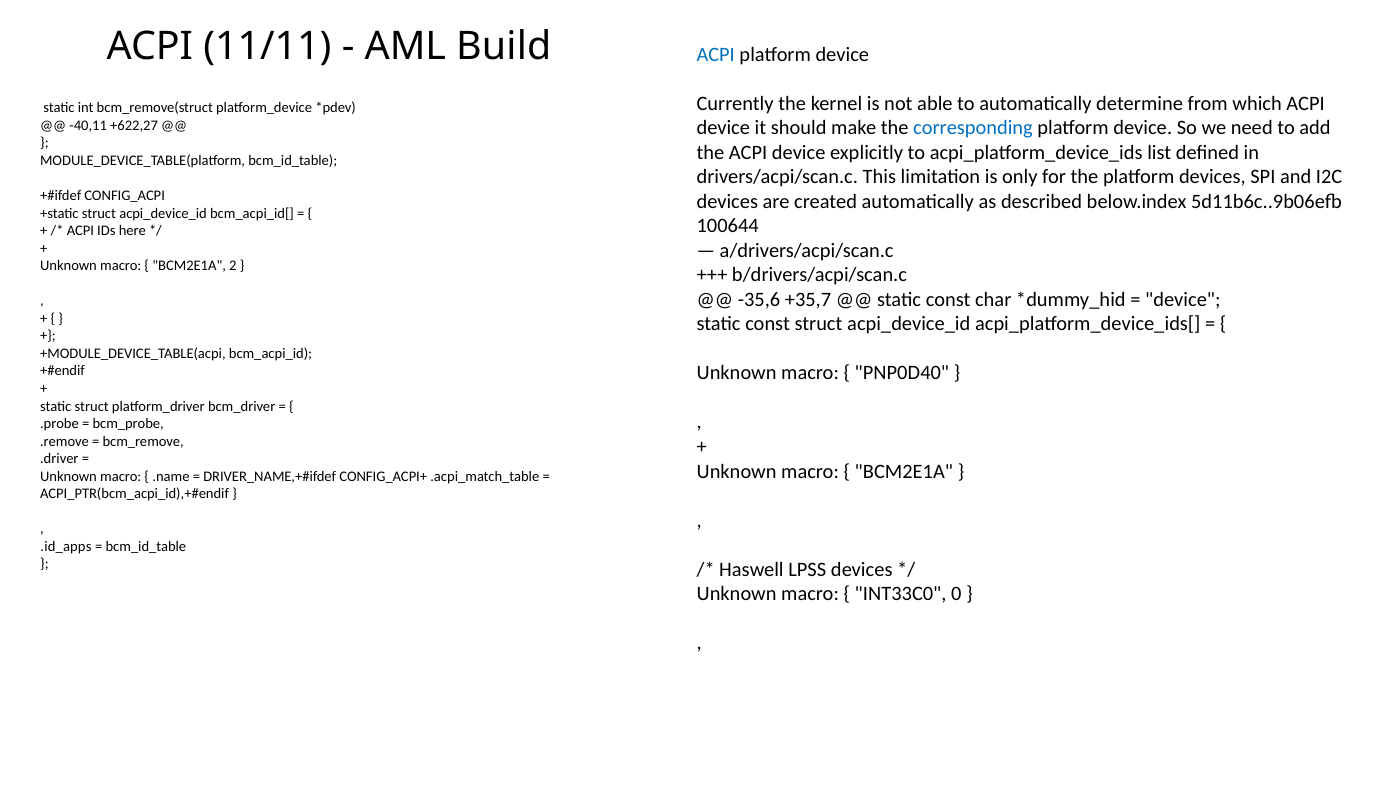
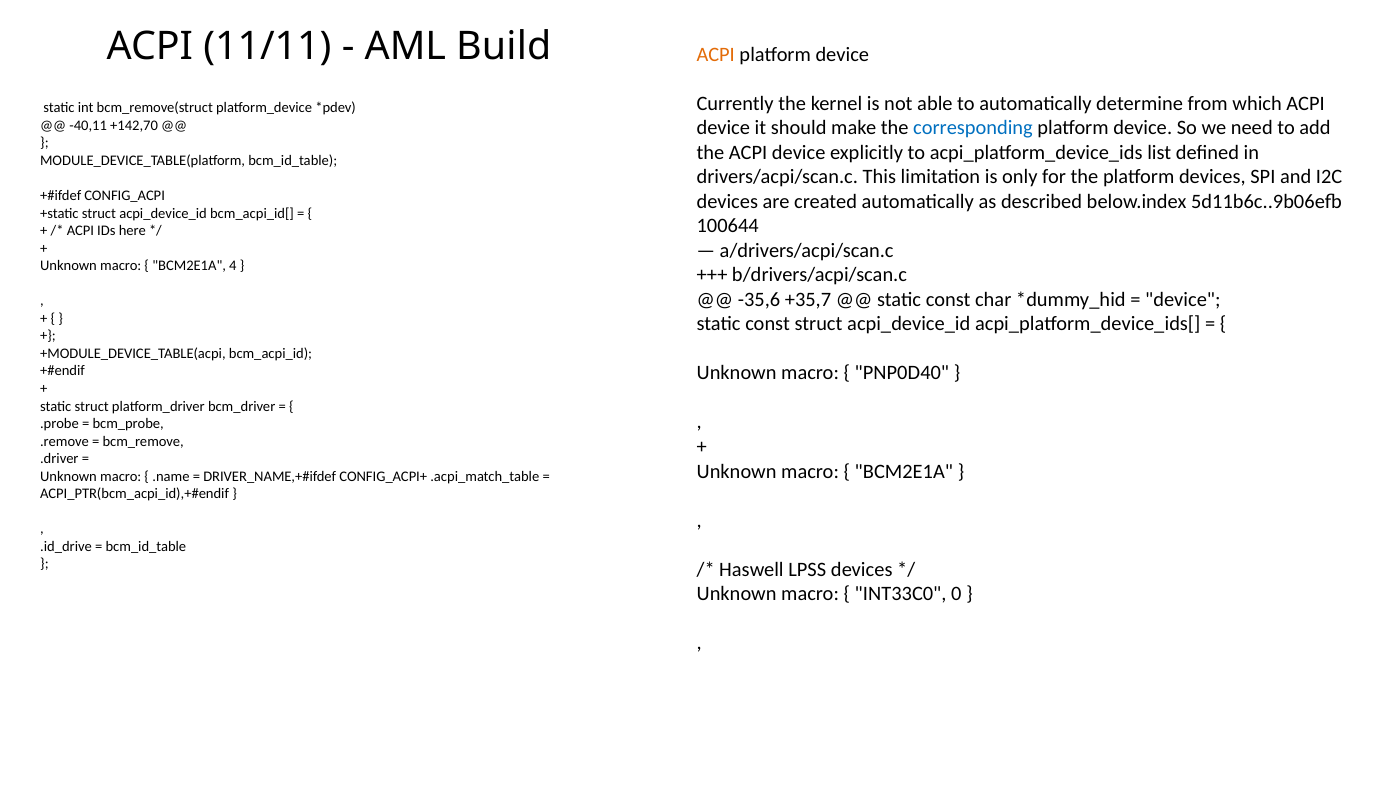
ACPI at (716, 54) colour: blue -> orange
+622,27: +622,27 -> +142,70
2: 2 -> 4
.id_apps: .id_apps -> .id_drive
